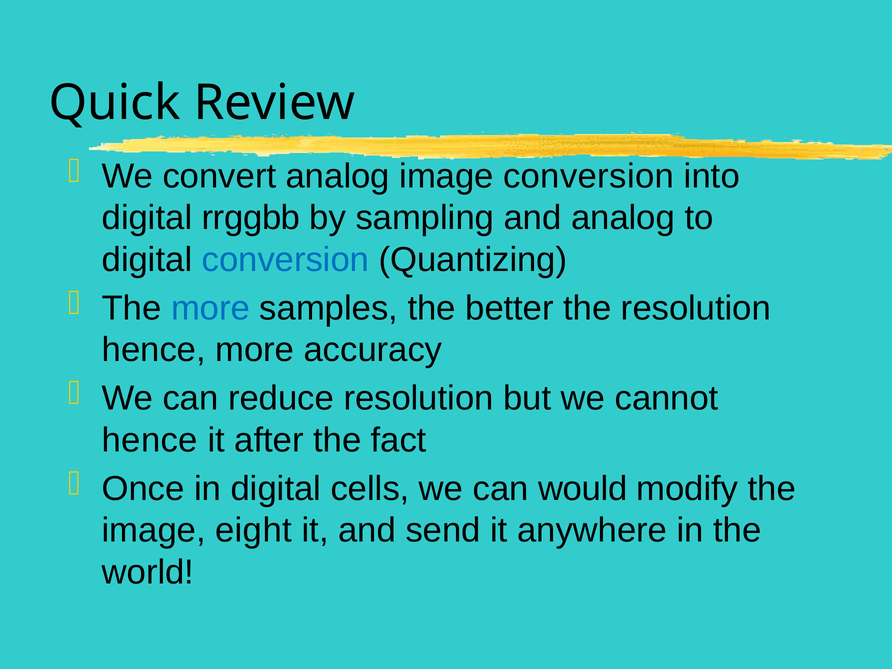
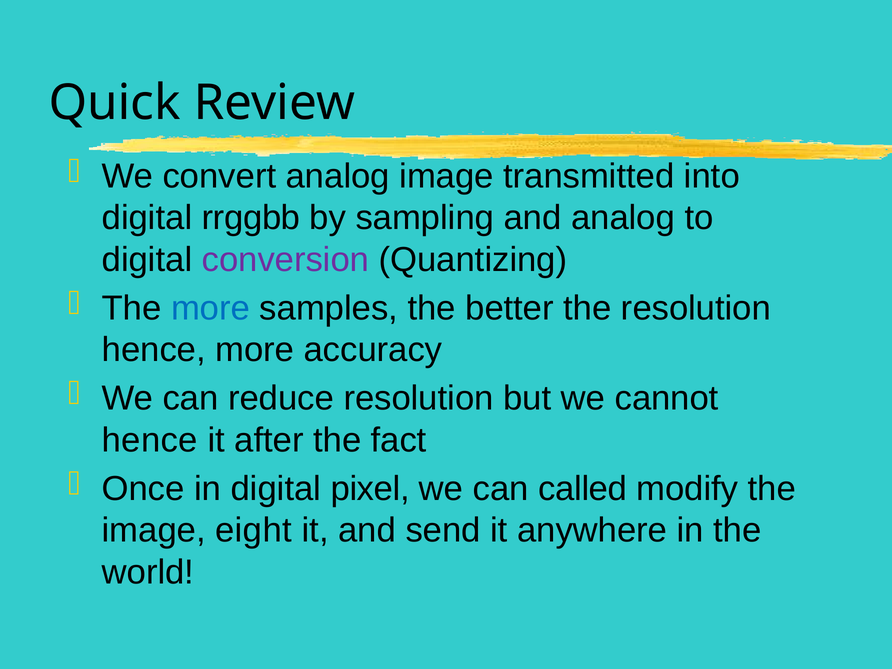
image conversion: conversion -> transmitted
conversion at (285, 260) colour: blue -> purple
cells: cells -> pixel
would: would -> called
